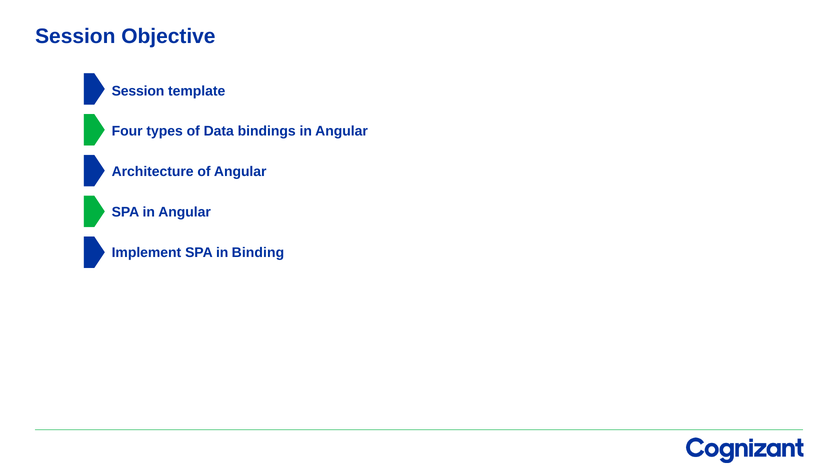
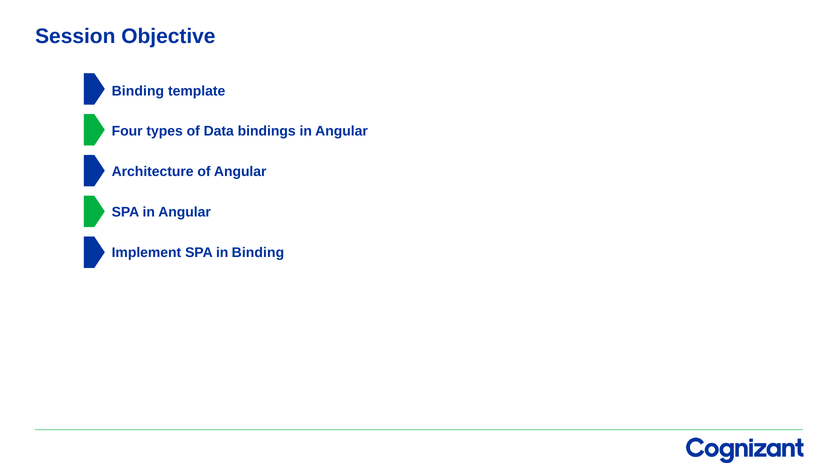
Session at (138, 91): Session -> Binding
